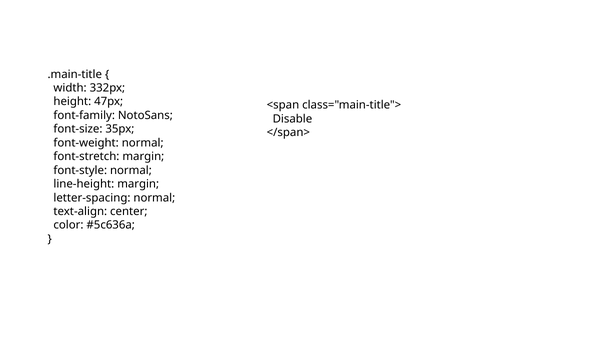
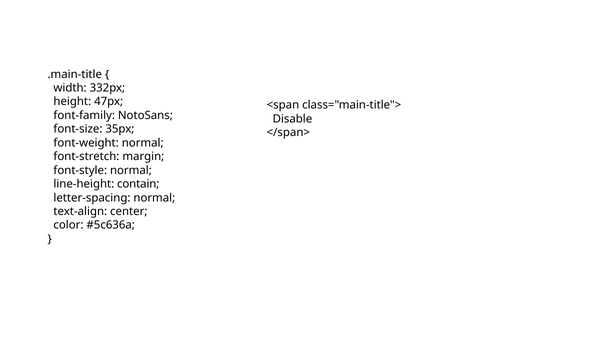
line-height margin: margin -> contain
